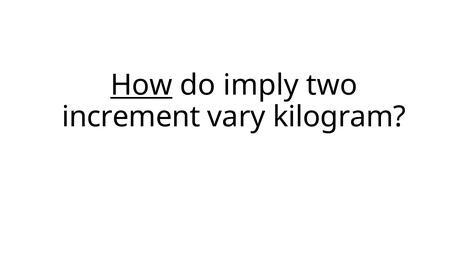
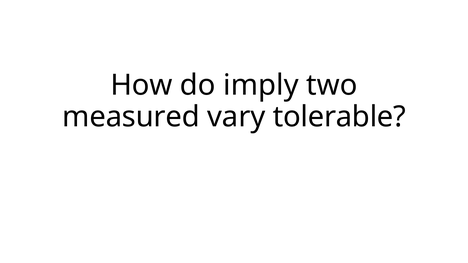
How underline: present -> none
increment: increment -> measured
kilogram: kilogram -> tolerable
